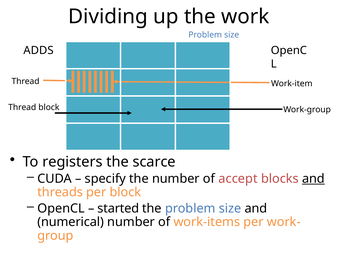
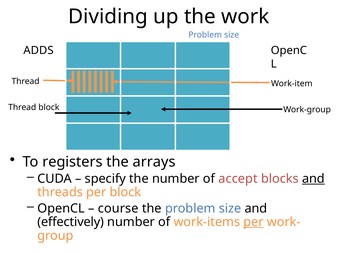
scarce: scarce -> arrays
started: started -> course
numerical: numerical -> effectively
per at (254, 222) underline: none -> present
